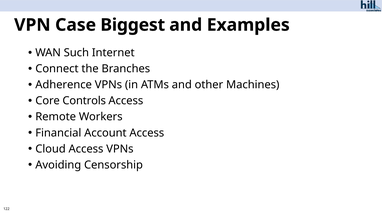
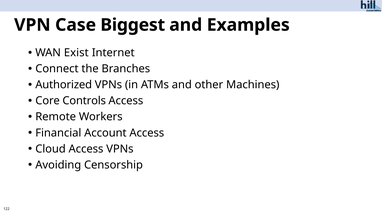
Such: Such -> Exist
Adherence: Adherence -> Authorized
